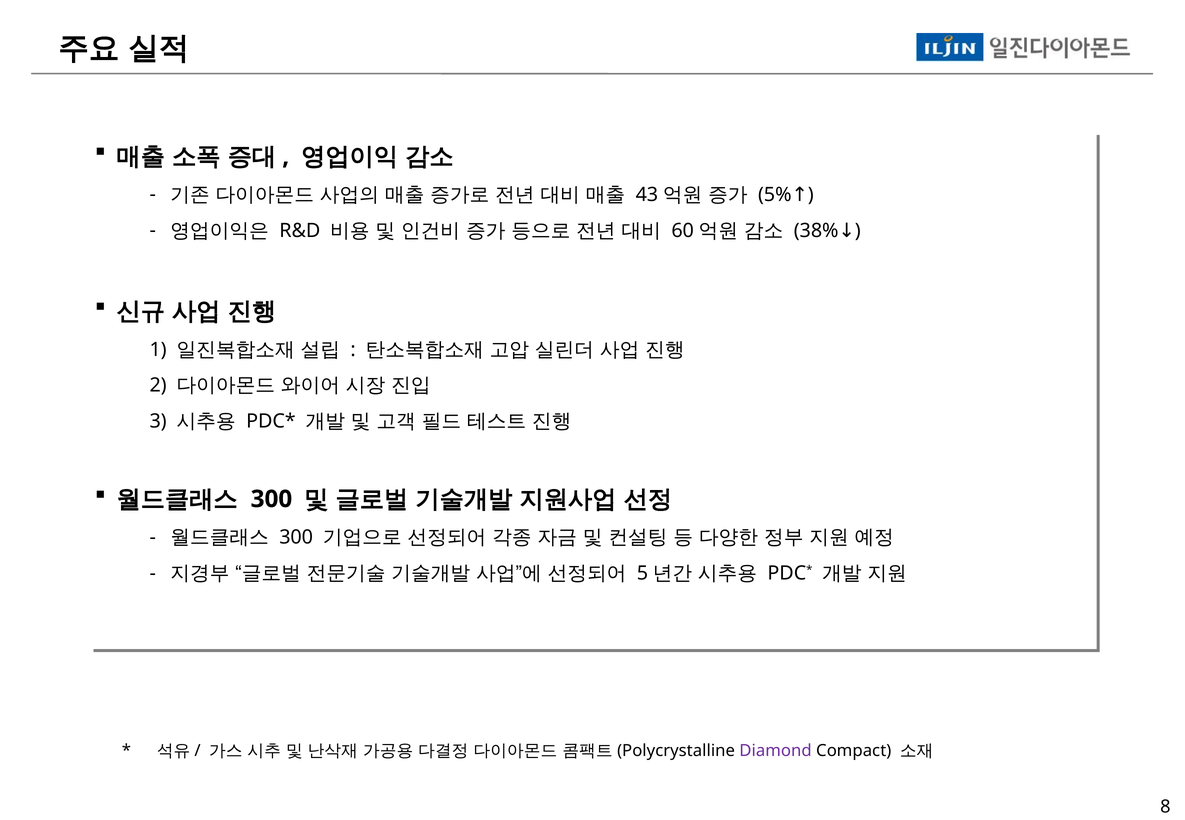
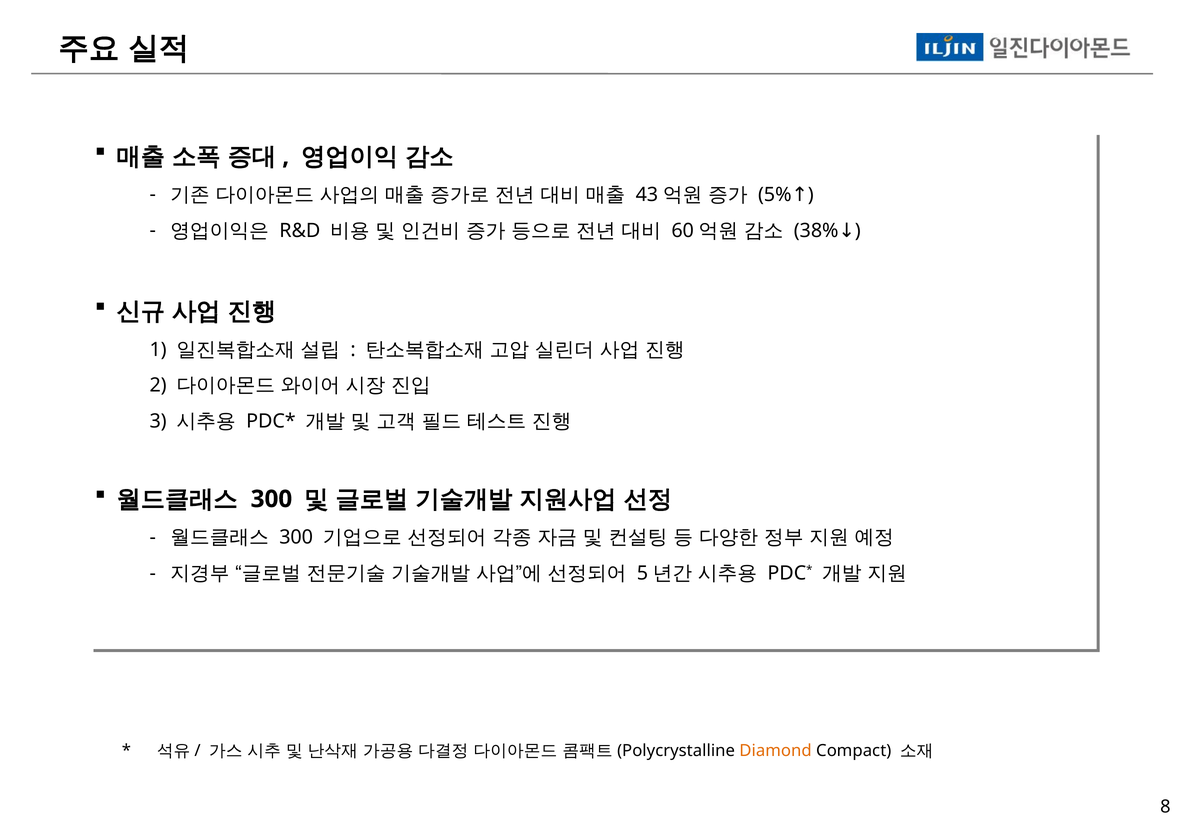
Diamond colour: purple -> orange
